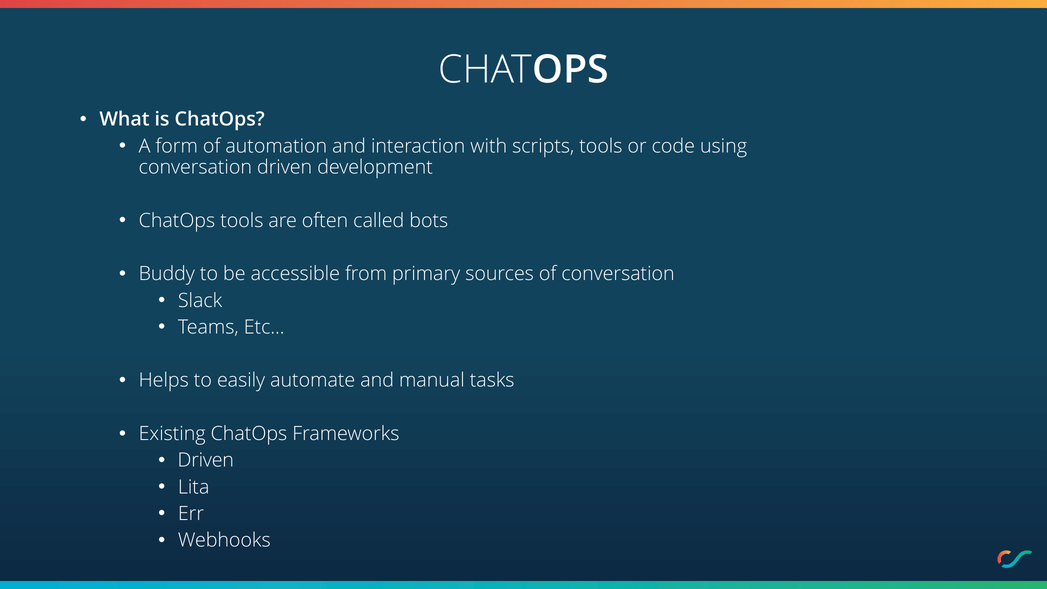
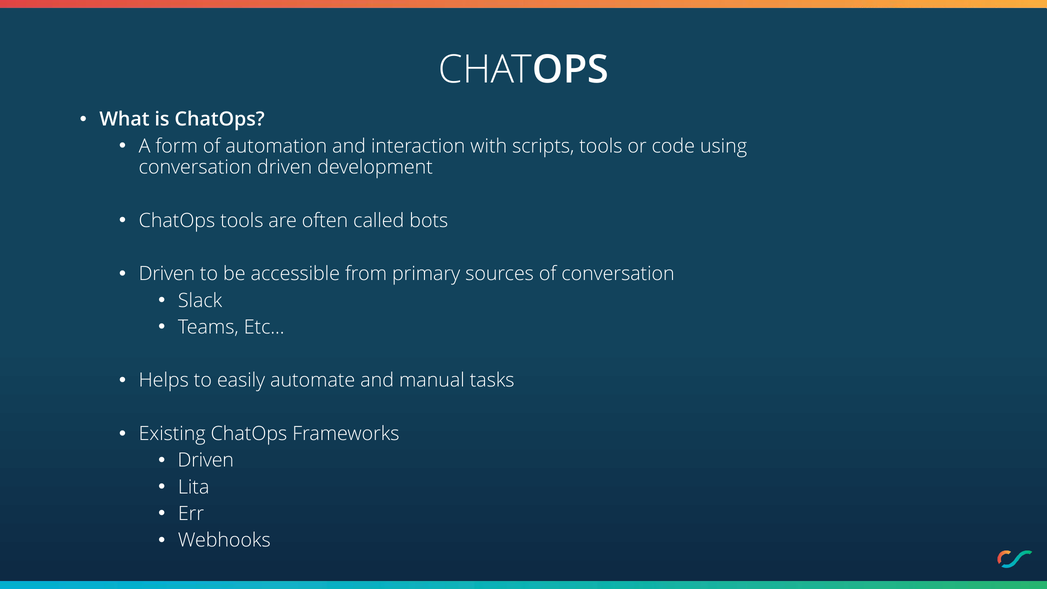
Buddy at (167, 274): Buddy -> Driven
